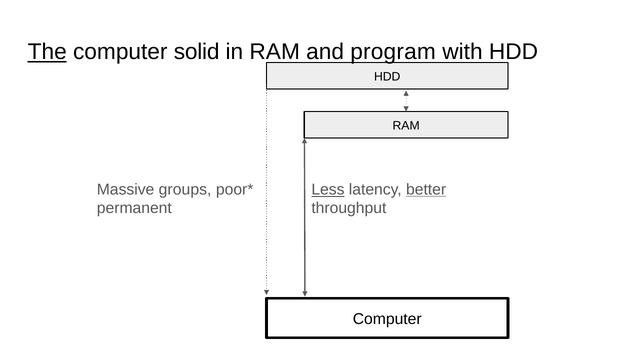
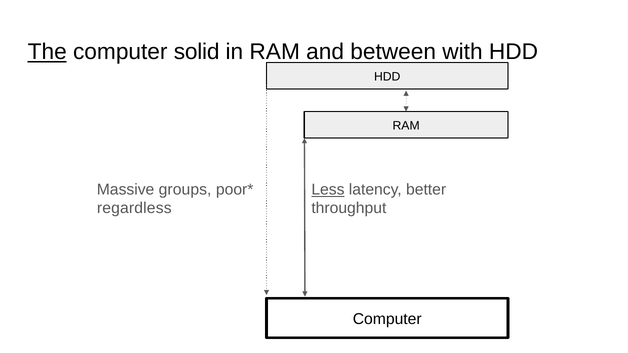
program: program -> between
better underline: present -> none
permanent: permanent -> regardless
